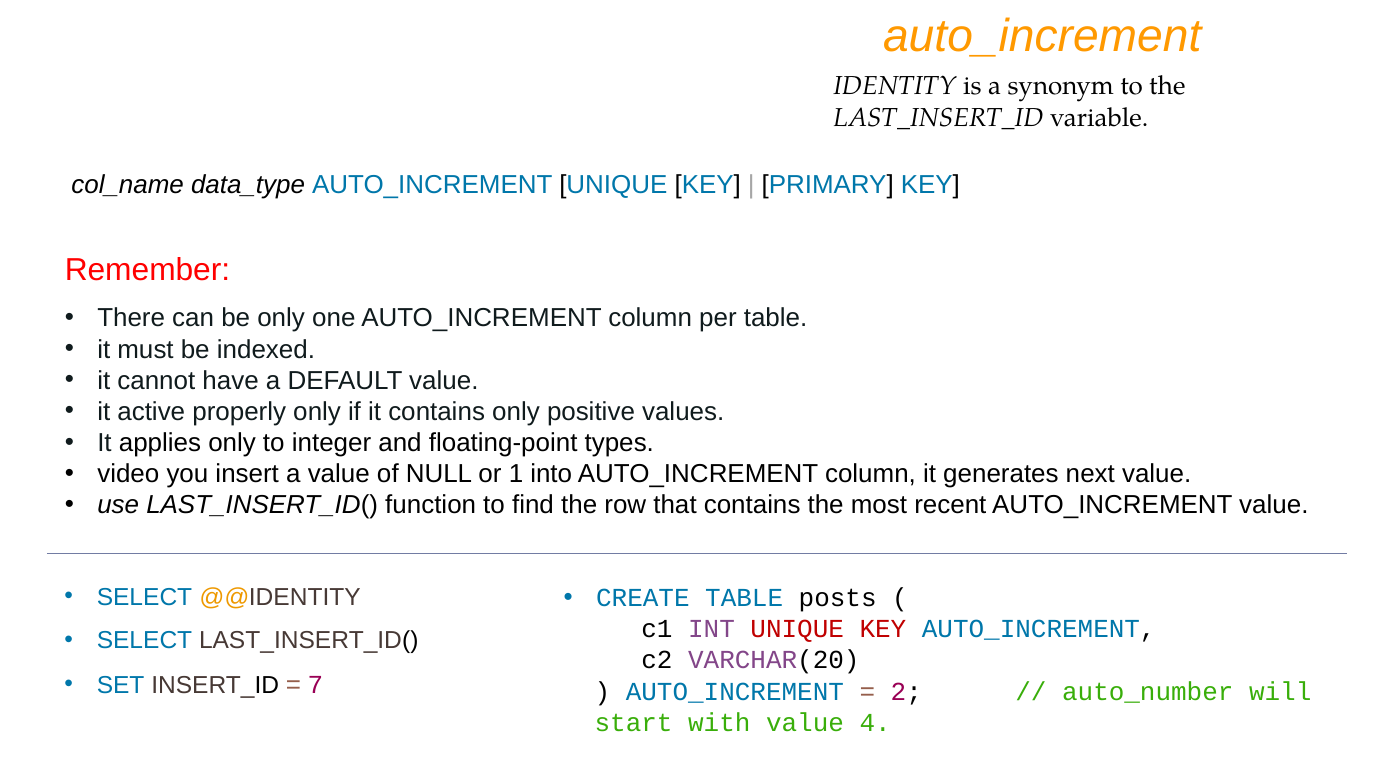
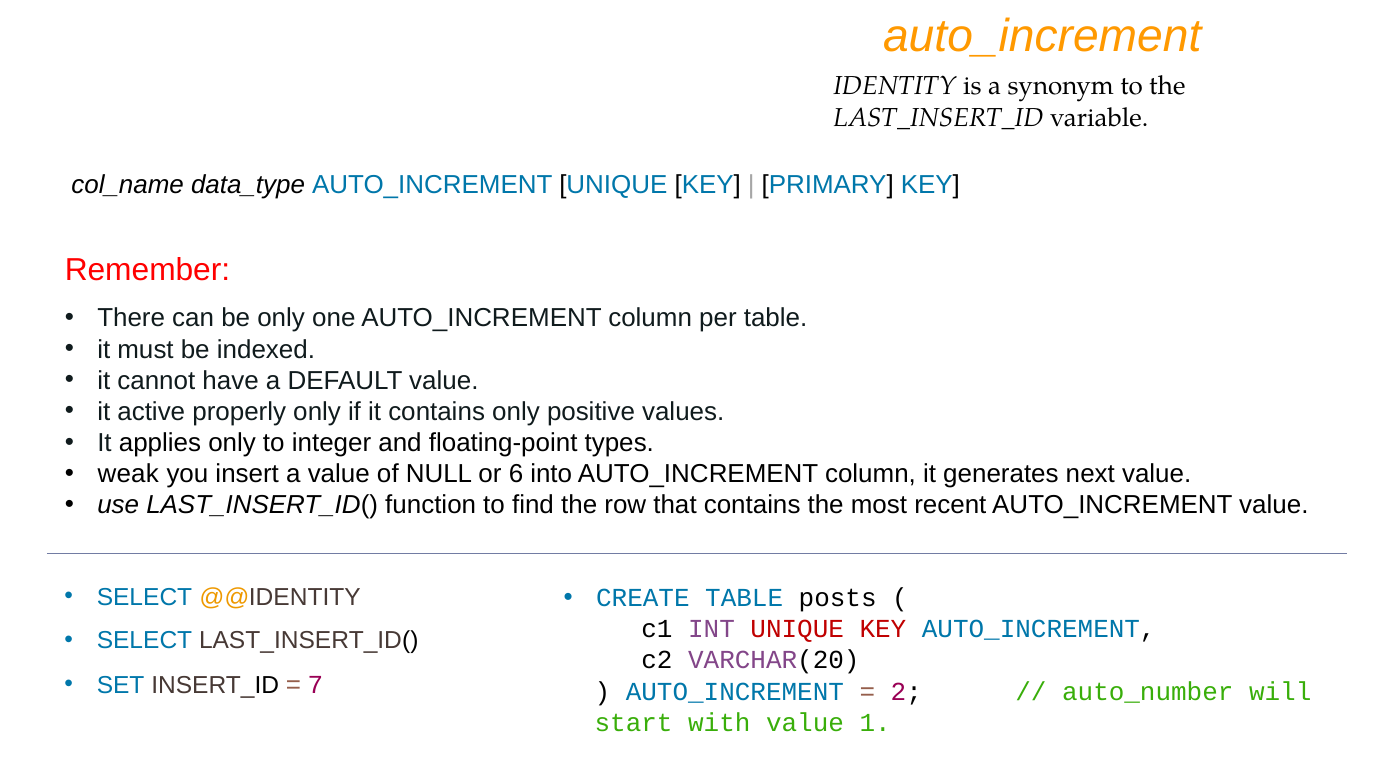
video: video -> weak
1: 1 -> 6
4: 4 -> 1
